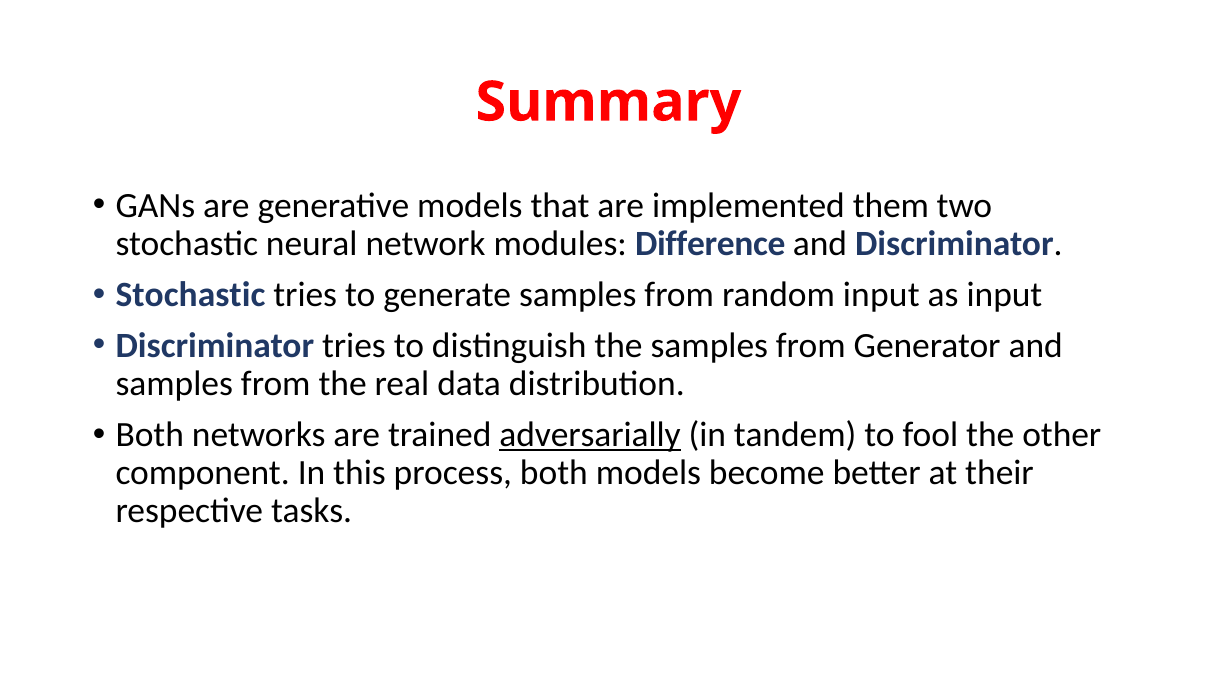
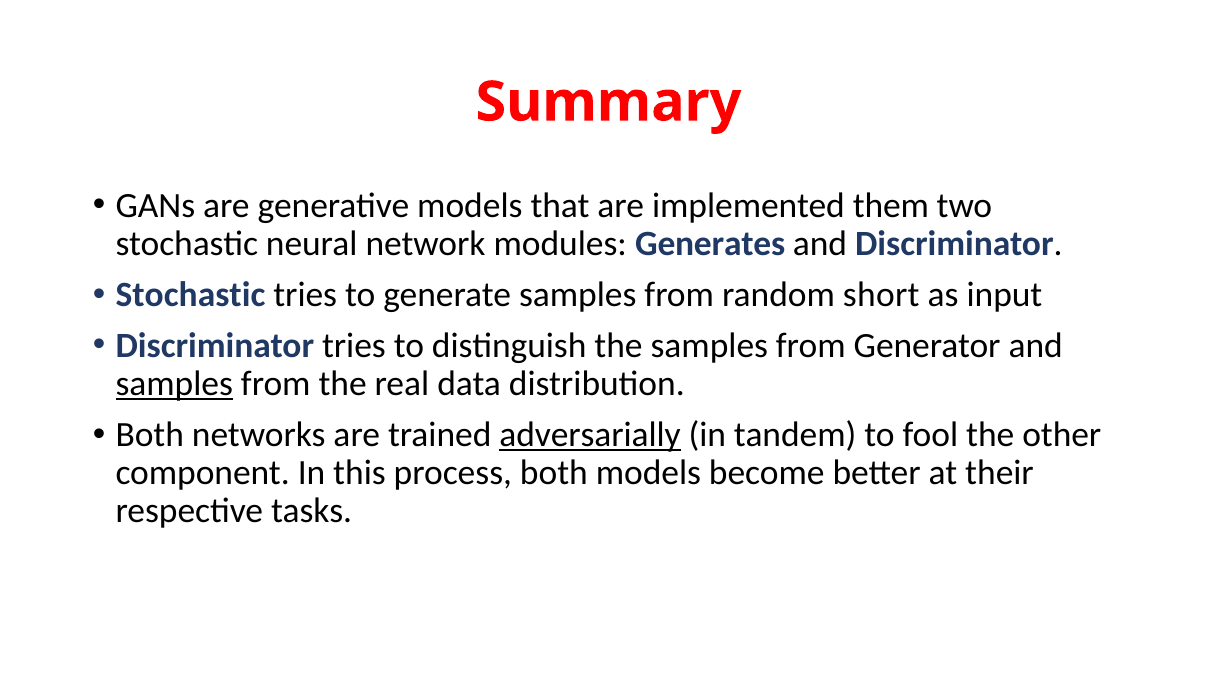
Difference: Difference -> Generates
random input: input -> short
samples at (174, 384) underline: none -> present
